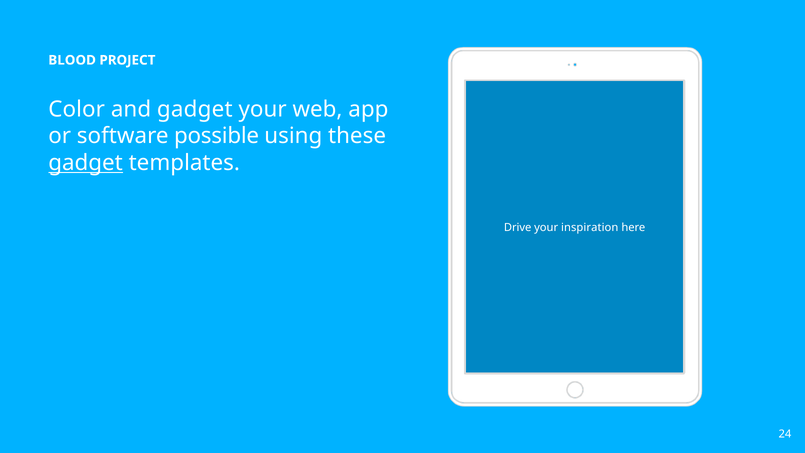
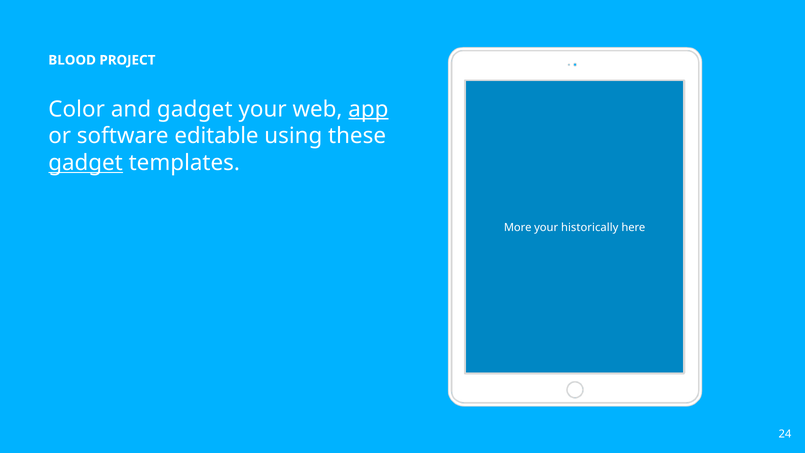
app underline: none -> present
possible: possible -> editable
Drive: Drive -> More
inspiration: inspiration -> historically
